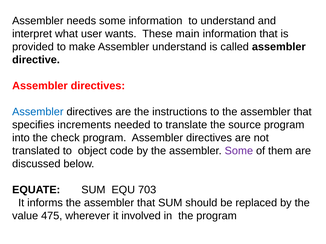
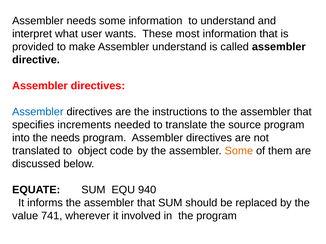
main: main -> most
the check: check -> needs
Some at (239, 151) colour: purple -> orange
703: 703 -> 940
475: 475 -> 741
